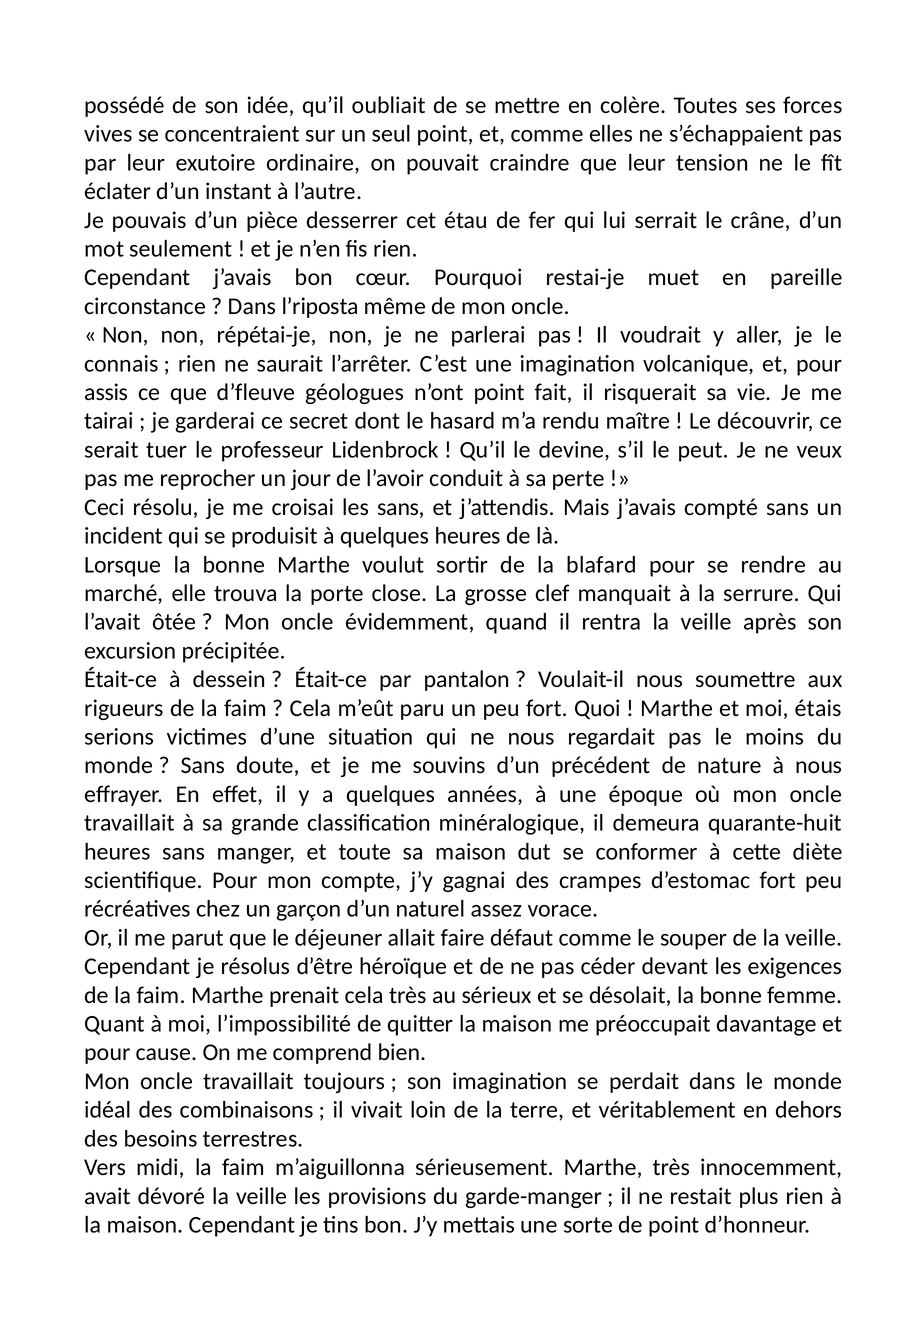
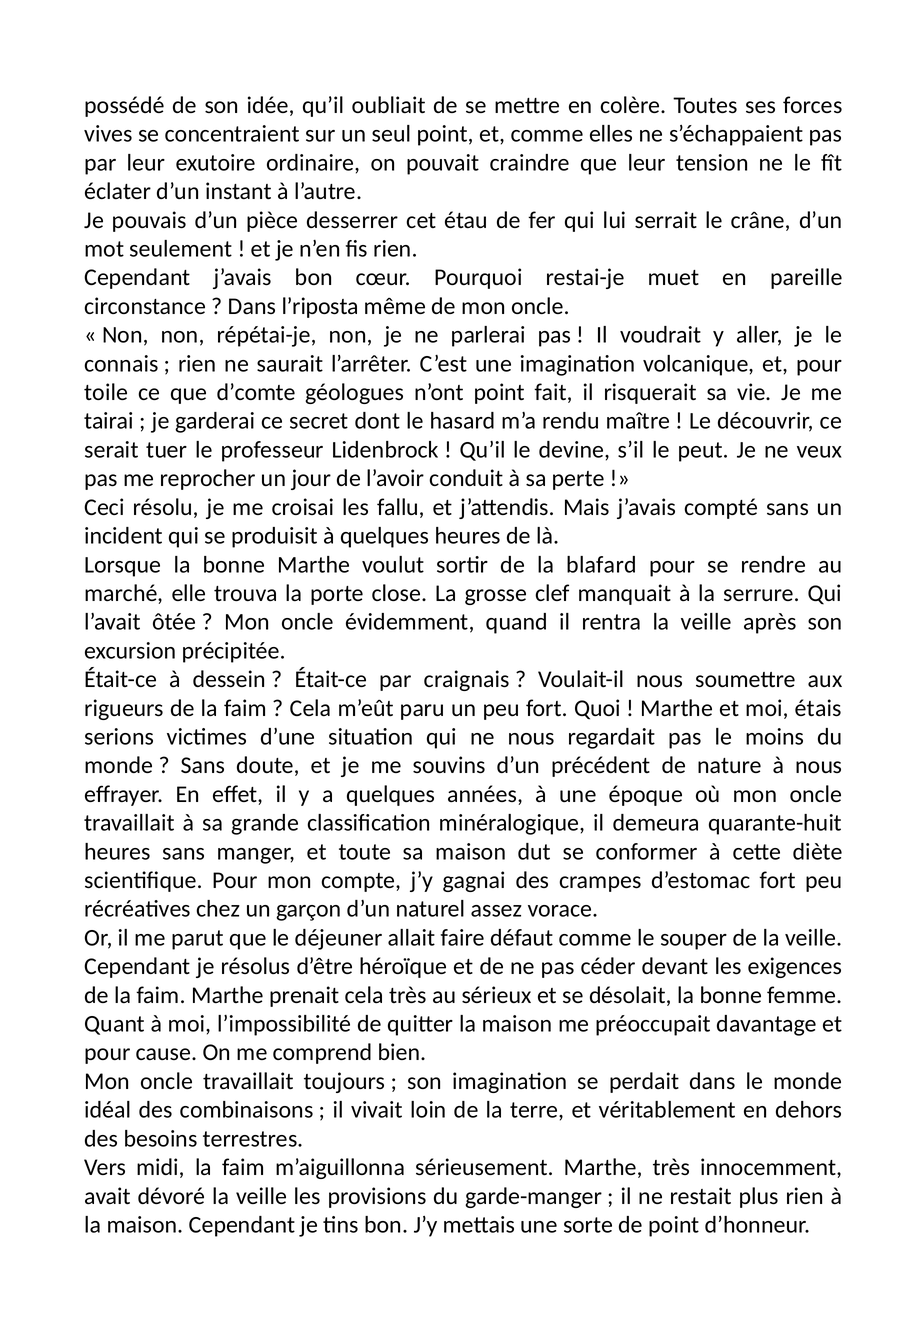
assis: assis -> toile
d’fleuve: d’fleuve -> d’comte
les sans: sans -> fallu
pantalon: pantalon -> craignais
